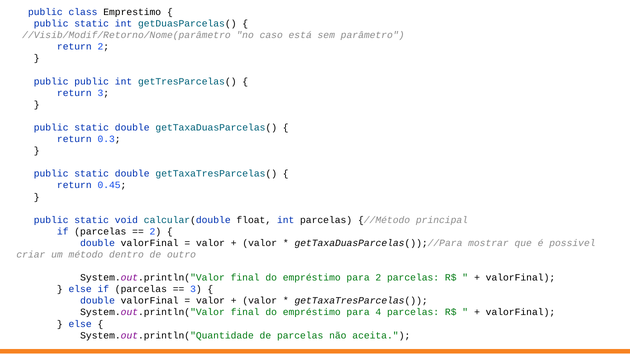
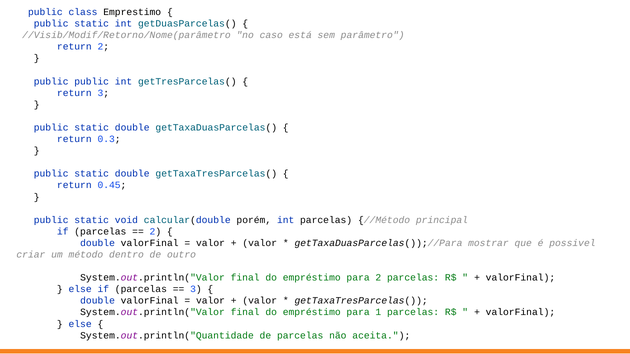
float: float -> porém
4: 4 -> 1
